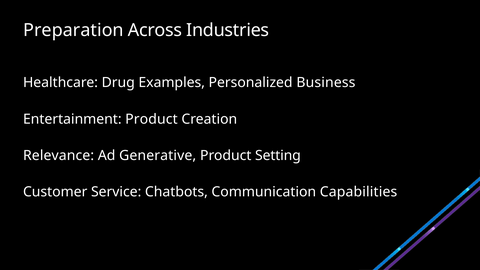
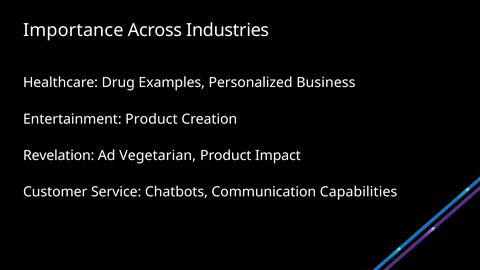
Preparation: Preparation -> Importance
Relevance: Relevance -> Revelation
Generative: Generative -> Vegetarian
Setting: Setting -> Impact
